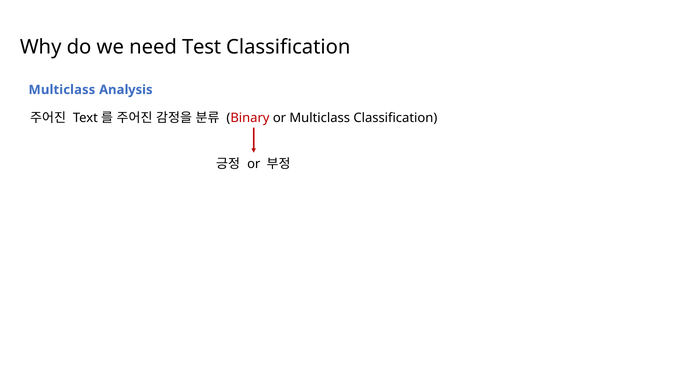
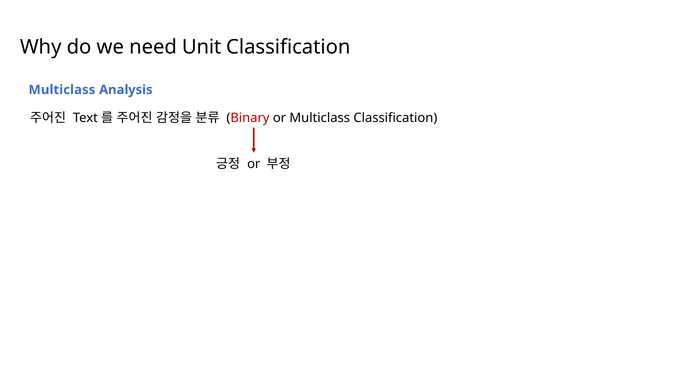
Test: Test -> Unit
